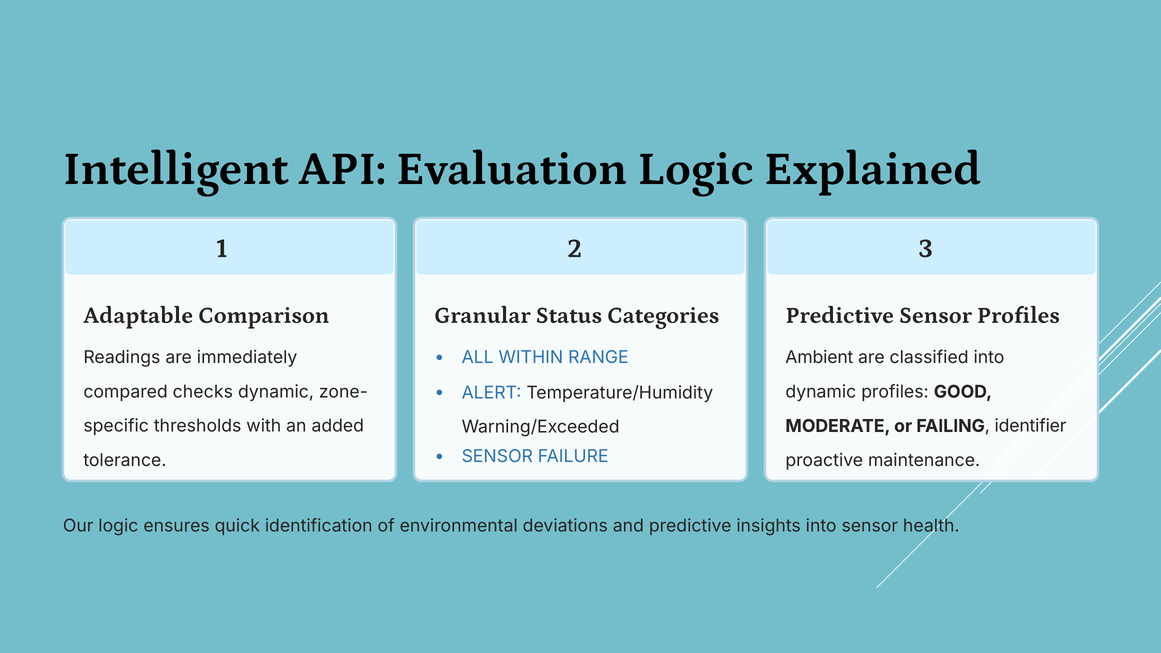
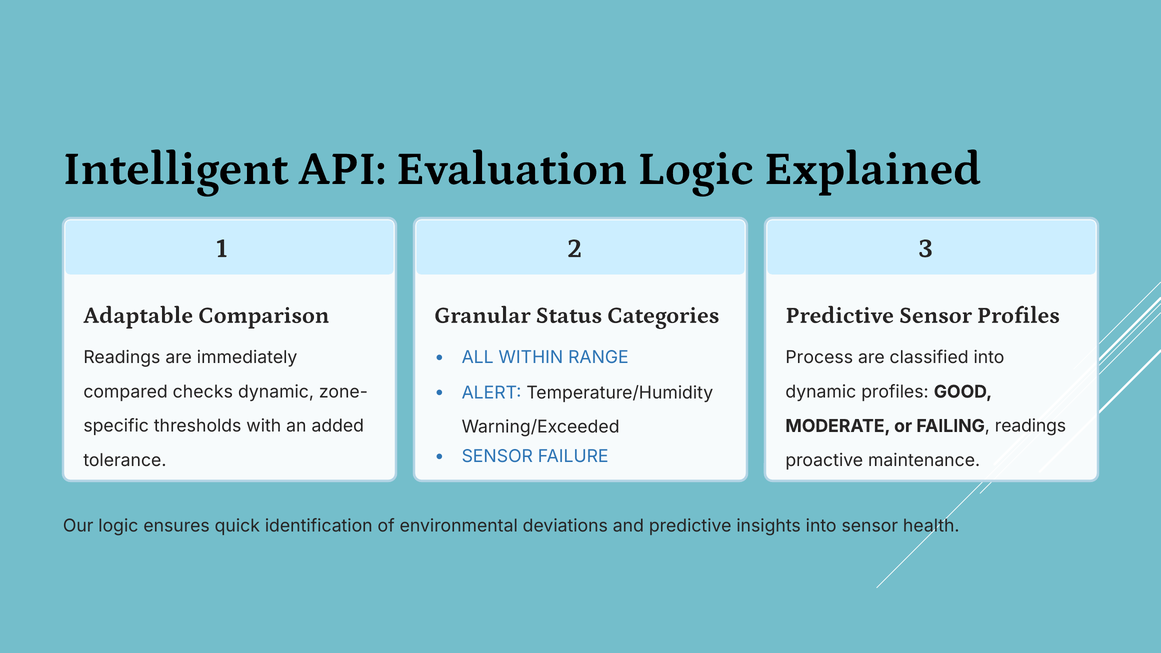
Ambient: Ambient -> Process
FAILING identifier: identifier -> readings
